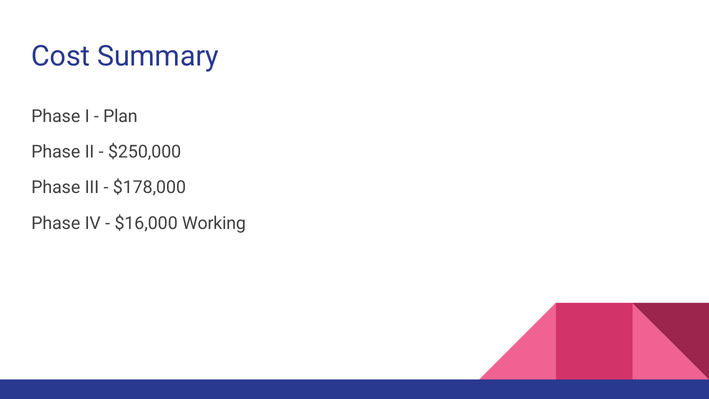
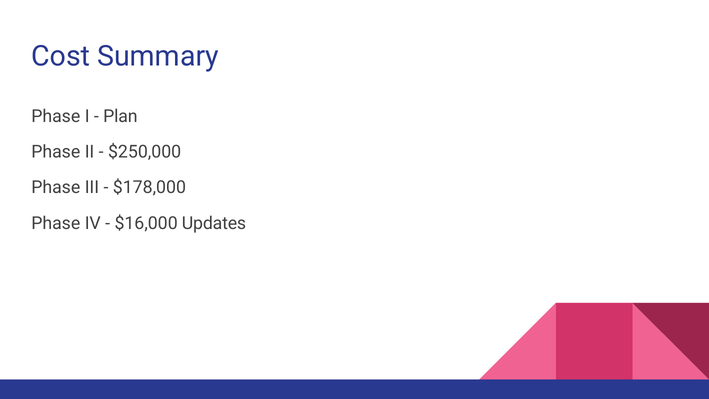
Working: Working -> Updates
